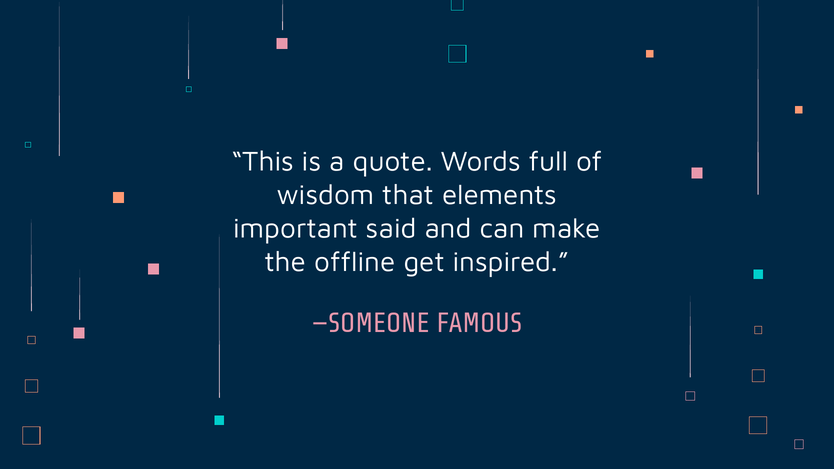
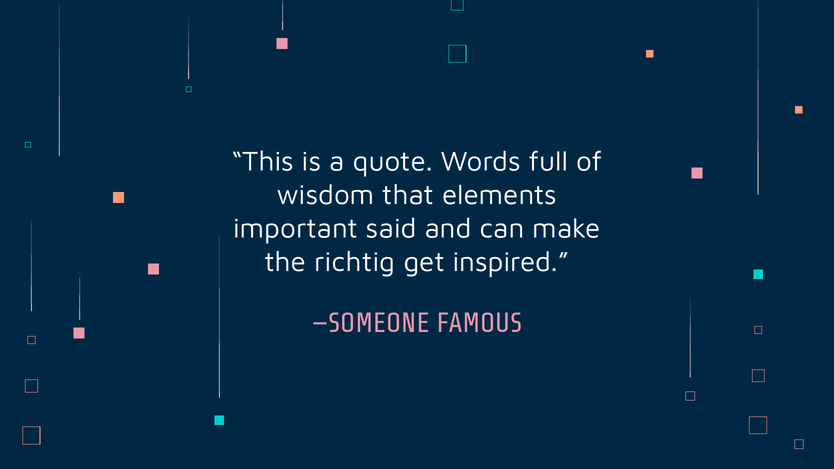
offline: offline -> richtig
